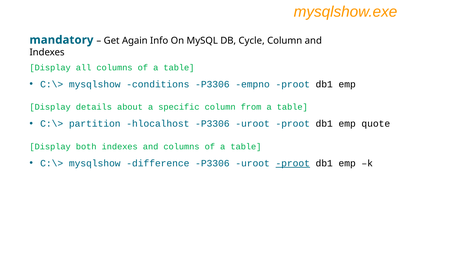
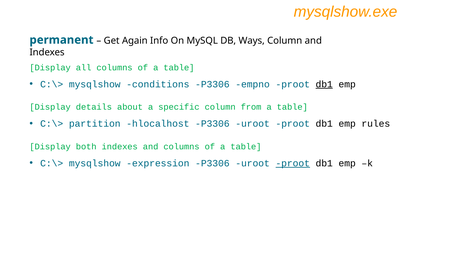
mandatory: mandatory -> permanent
Cycle: Cycle -> Ways
db1 at (324, 84) underline: none -> present
quote: quote -> rules
difference: difference -> expression
